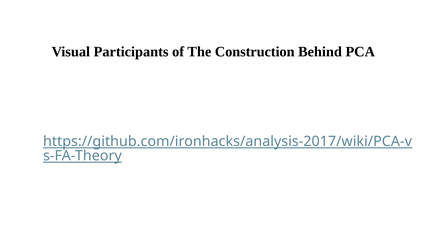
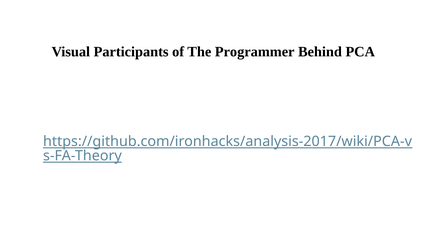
Construction: Construction -> Programmer
